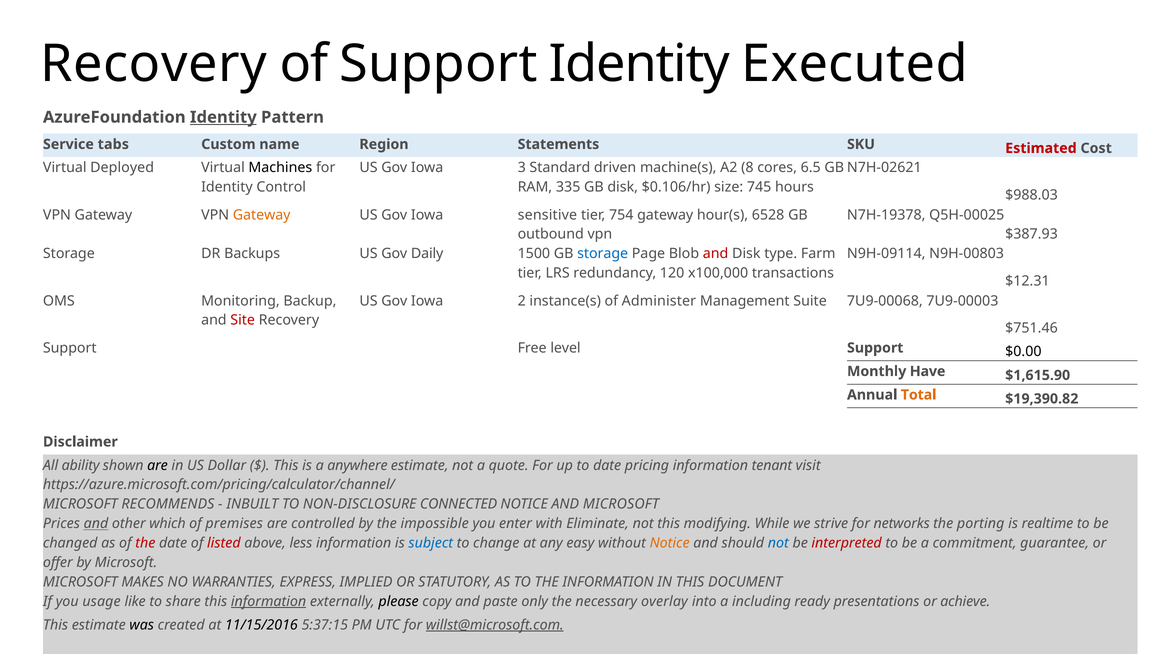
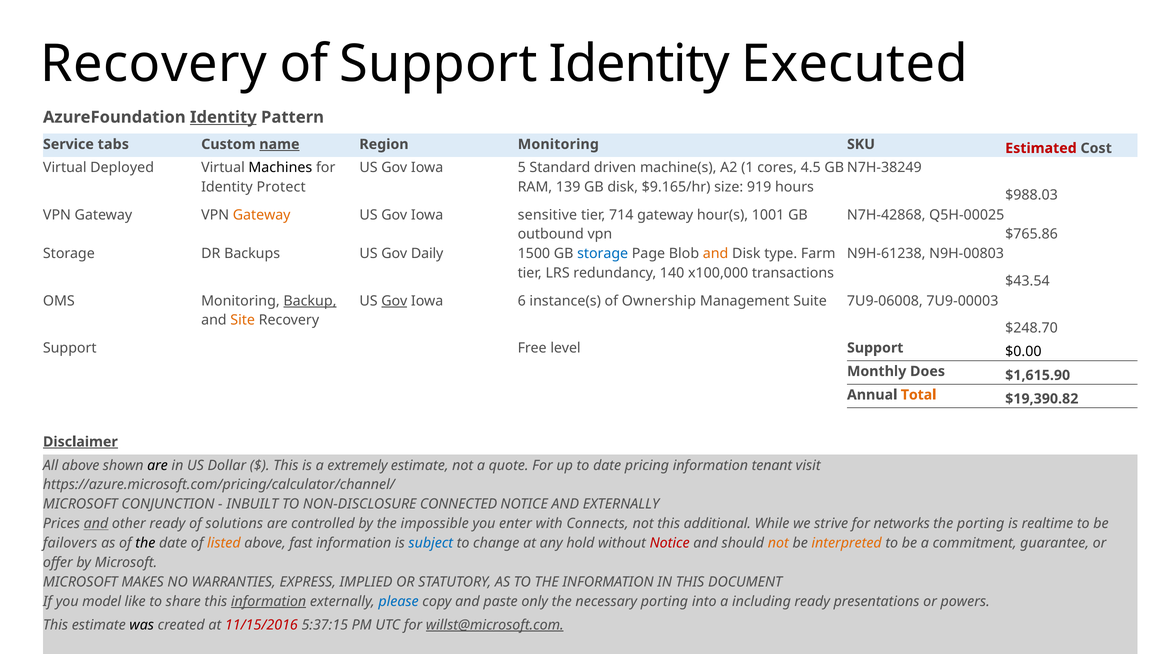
name underline: none -> present
Region Statements: Statements -> Monitoring
3: 3 -> 5
8: 8 -> 1
6.5: 6.5 -> 4.5
N7H-02621: N7H-02621 -> N7H-38249
Control: Control -> Protect
335: 335 -> 139
$0.106/hr: $0.106/hr -> $9.165/hr
745: 745 -> 919
754: 754 -> 714
6528: 6528 -> 1001
N7H-19378: N7H-19378 -> N7H-42868
$387.93: $387.93 -> $765.86
and at (716, 254) colour: red -> orange
N9H-09114: N9H-09114 -> N9H-61238
120: 120 -> 140
$12.31: $12.31 -> $43.54
Backup underline: none -> present
Gov at (394, 301) underline: none -> present
2: 2 -> 6
Administer: Administer -> Ownership
7U9-00068: 7U9-00068 -> 7U9-06008
Site colour: red -> orange
$751.46: $751.46 -> $248.70
Have: Have -> Does
Disclaimer underline: none -> present
All ability: ability -> above
anywhere: anywhere -> extremely
RECOMMENDS: RECOMMENDS -> CONJUNCTION
AND MICROSOFT: MICROSOFT -> EXTERNALLY
other which: which -> ready
premises: premises -> solutions
Eliminate: Eliminate -> Connects
modifying: modifying -> additional
changed: changed -> failovers
the at (145, 543) colour: red -> black
listed colour: red -> orange
less: less -> fast
easy: easy -> hold
Notice at (670, 543) colour: orange -> red
not at (778, 543) colour: blue -> orange
interpreted colour: red -> orange
usage: usage -> model
please colour: black -> blue
necessary overlay: overlay -> porting
achieve: achieve -> powers
11/15/2016 colour: black -> red
